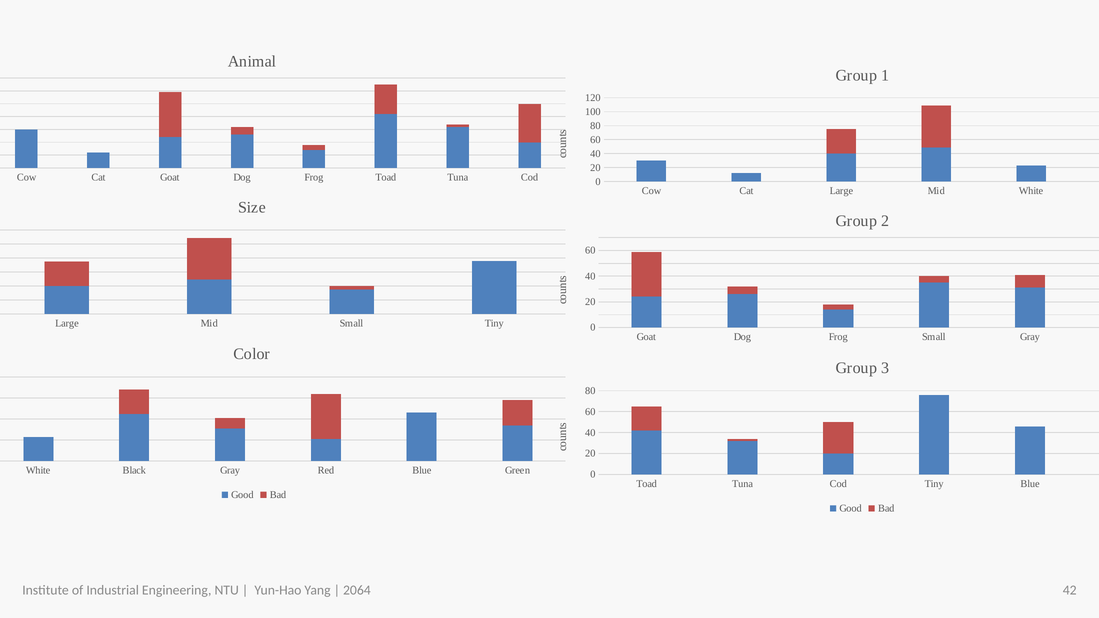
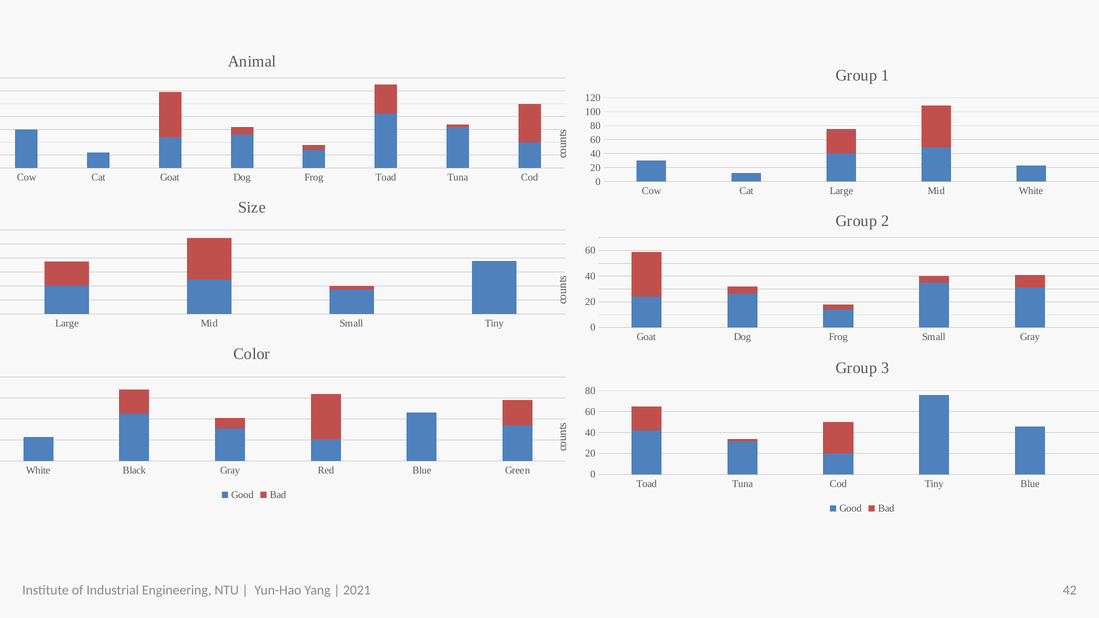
2064: 2064 -> 2021
